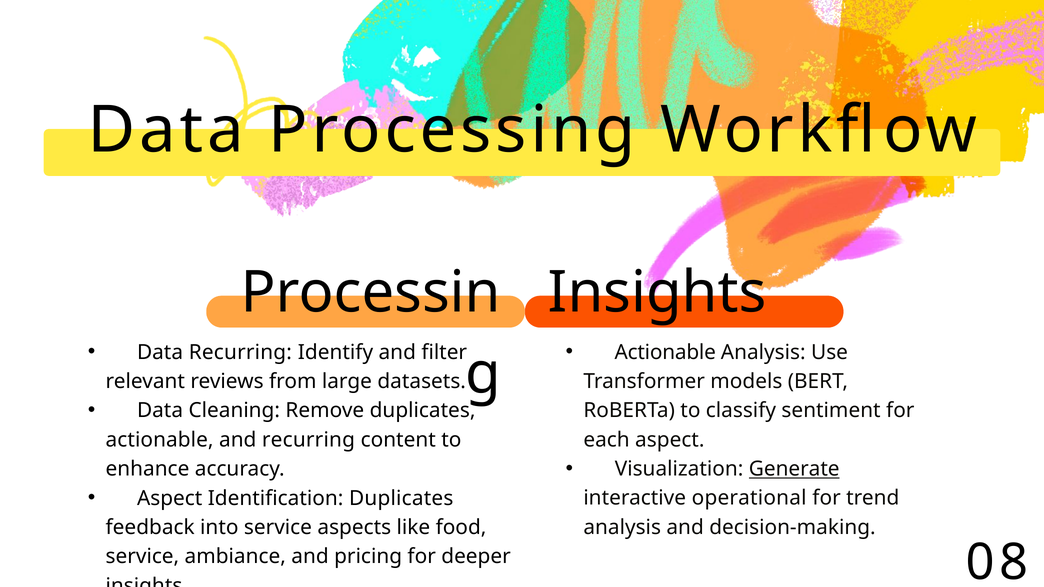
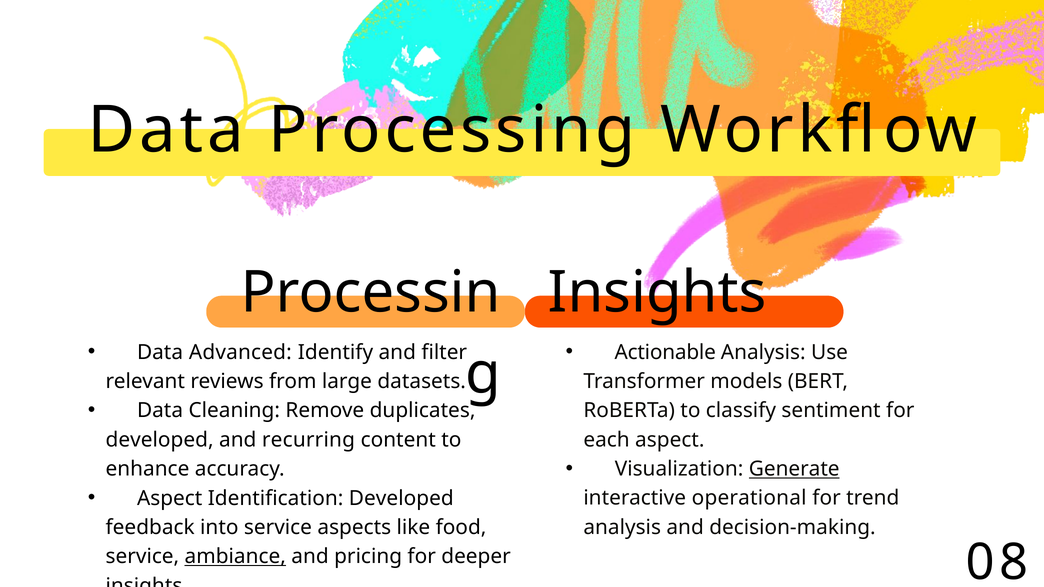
Data Recurring: Recurring -> Advanced
actionable at (160, 440): actionable -> developed
Identification Duplicates: Duplicates -> Developed
ambiance underline: none -> present
